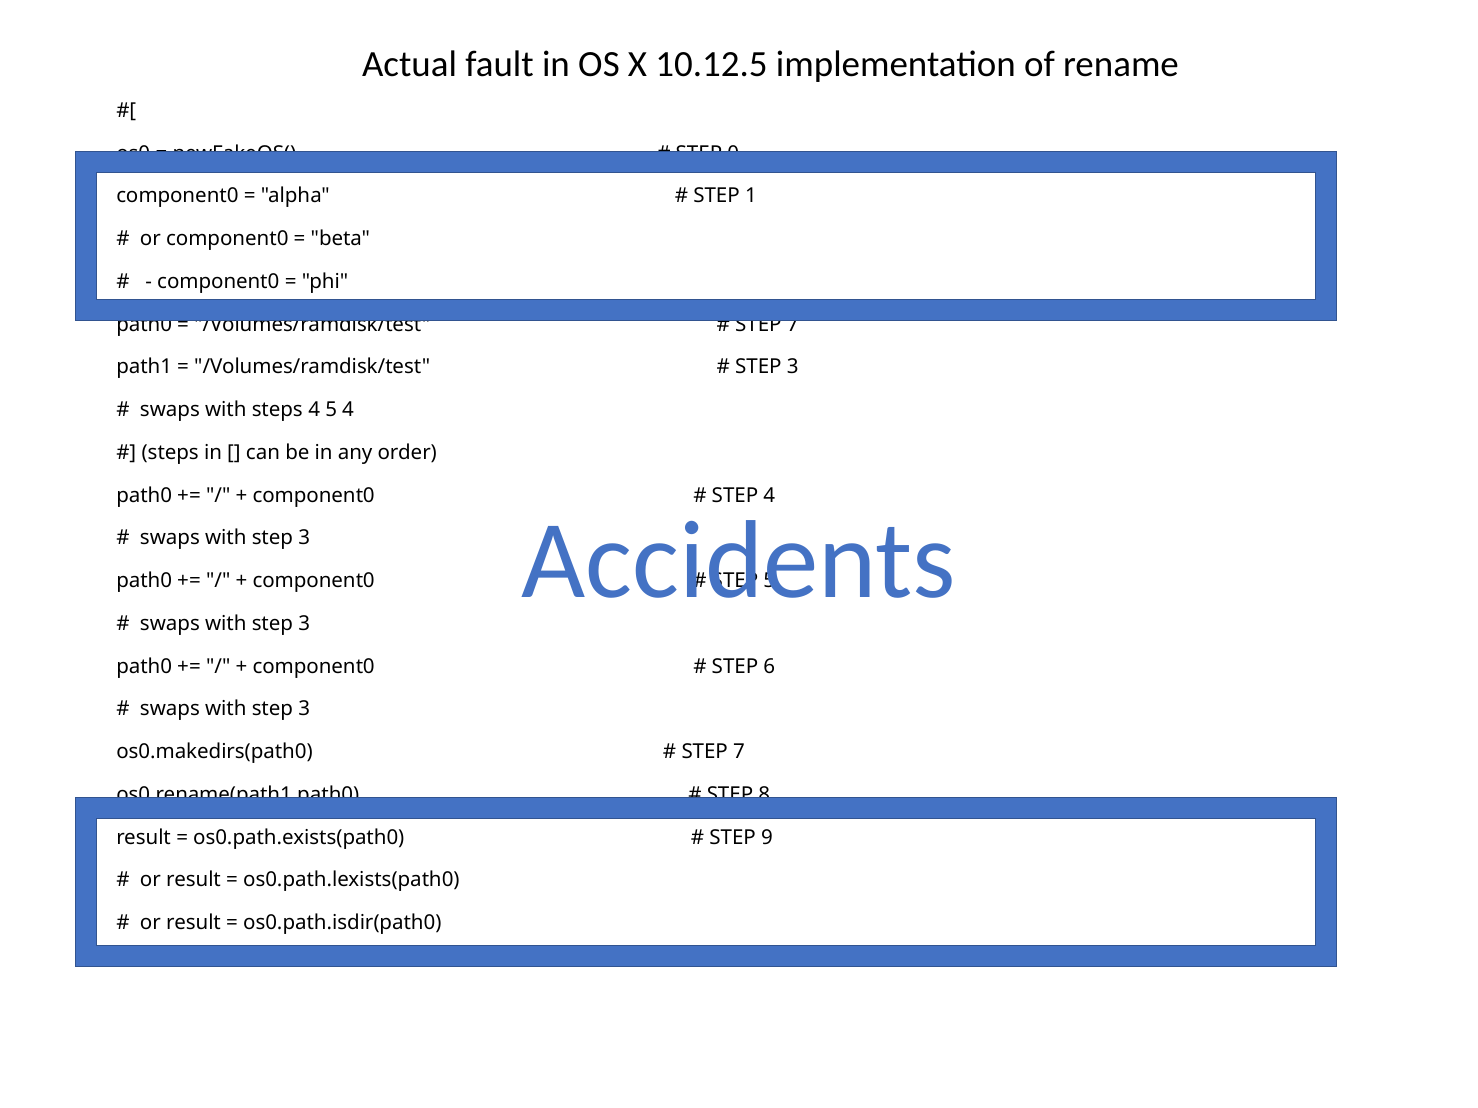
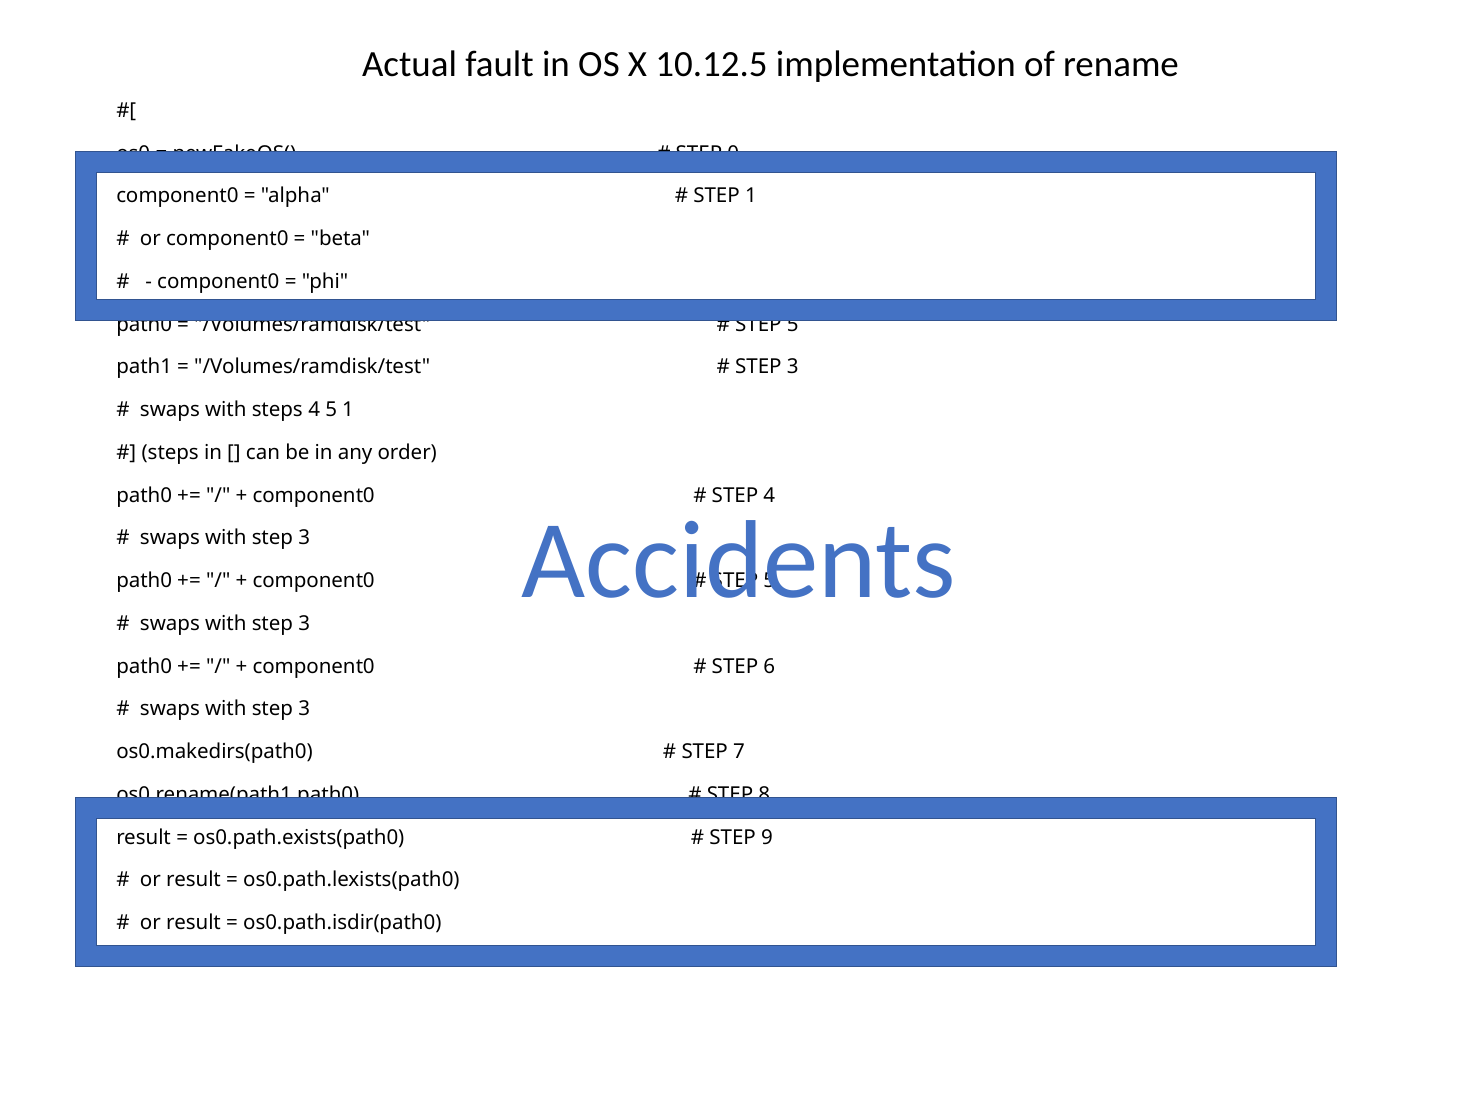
7 at (793, 325): 7 -> 5
5 4: 4 -> 1
